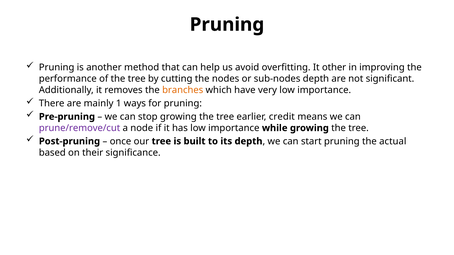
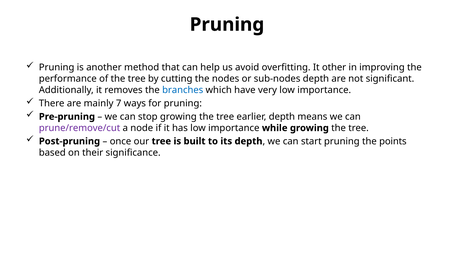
branches colour: orange -> blue
1: 1 -> 7
earlier credit: credit -> depth
actual: actual -> points
